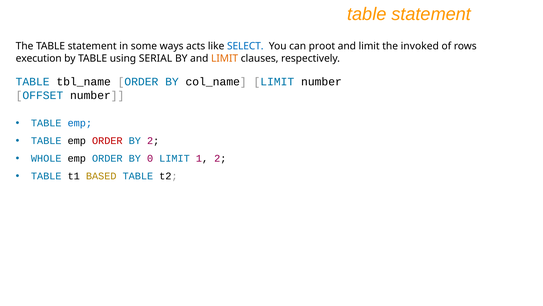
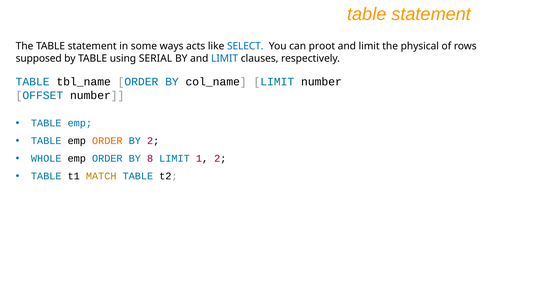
invoked: invoked -> physical
execution: execution -> supposed
LIMIT at (225, 58) colour: orange -> blue
ORDER at (107, 141) colour: red -> orange
0: 0 -> 8
BASED: BASED -> MATCH
